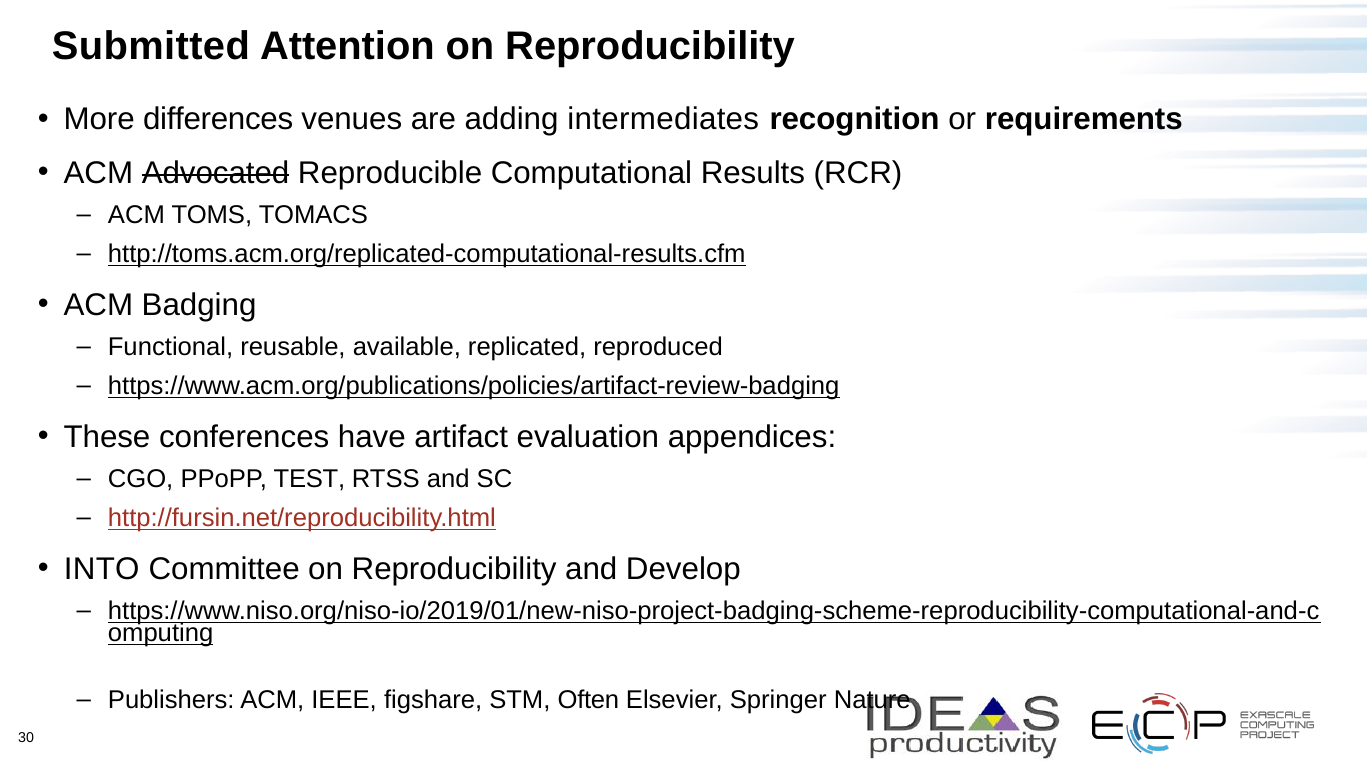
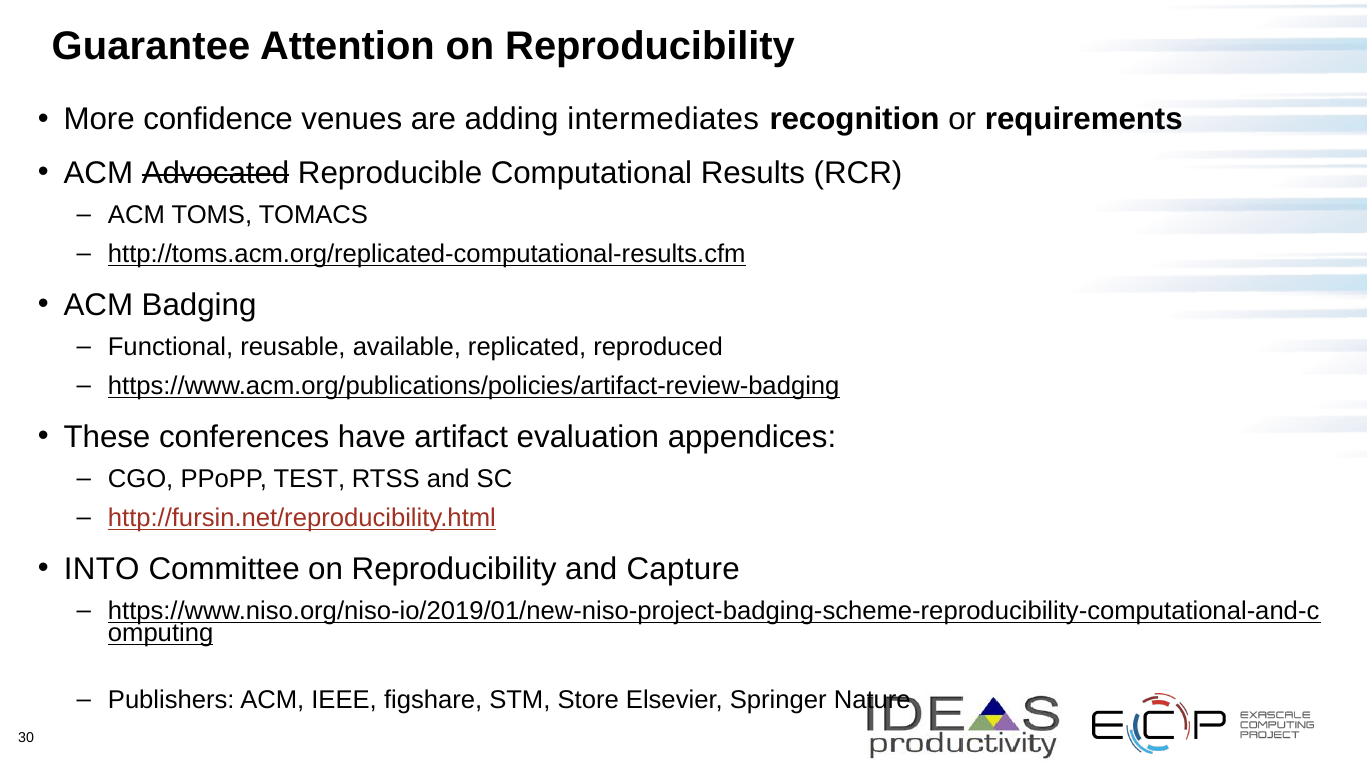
Submitted: Submitted -> Guarantee
differences: differences -> confidence
Develop: Develop -> Capture
Often: Often -> Store
